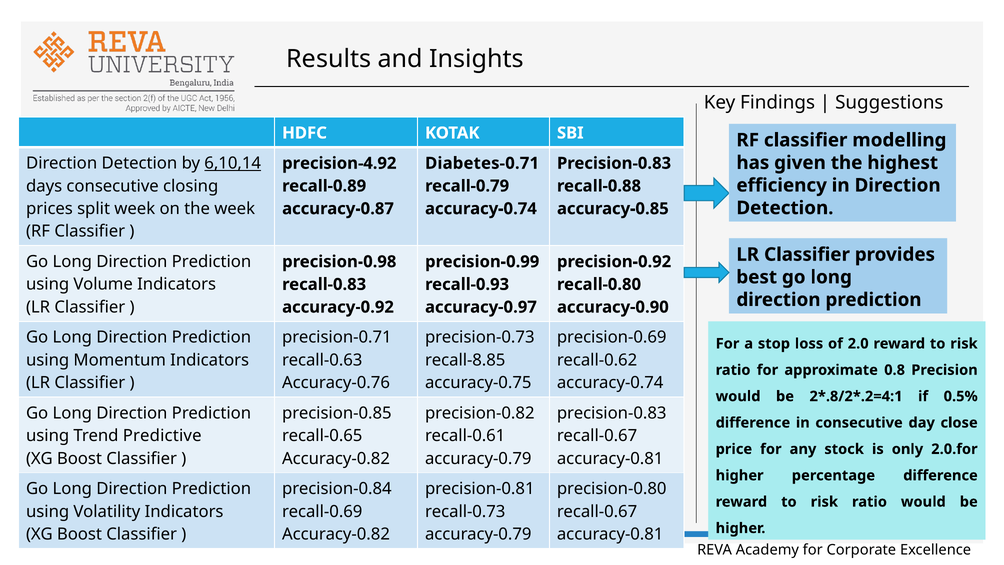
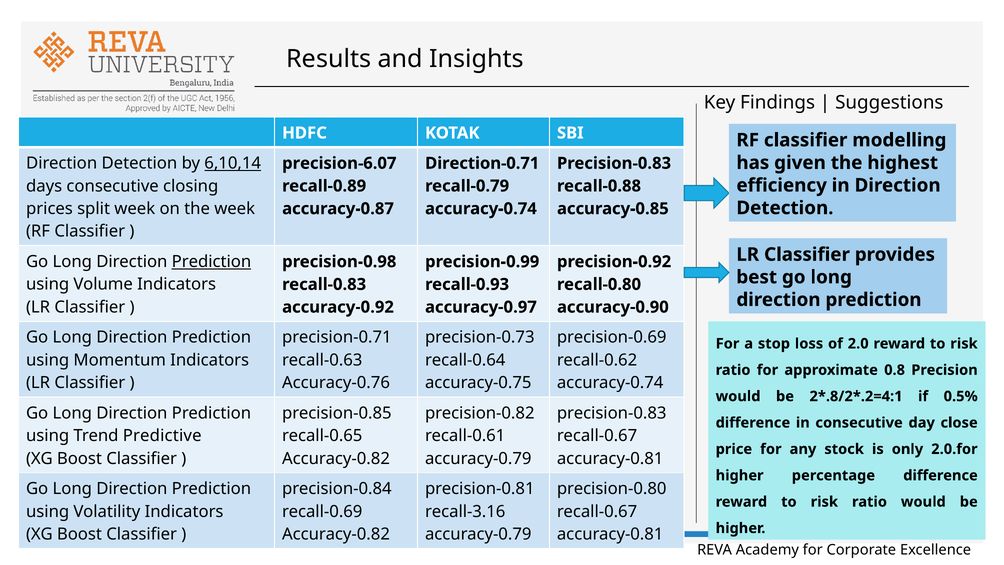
precision-4.92: precision-4.92 -> precision-6.07
Diabetes-0.71: Diabetes-0.71 -> Direction-0.71
Prediction at (211, 262) underline: none -> present
recall-8.85: recall-8.85 -> recall-0.64
recall-0.73: recall-0.73 -> recall-3.16
